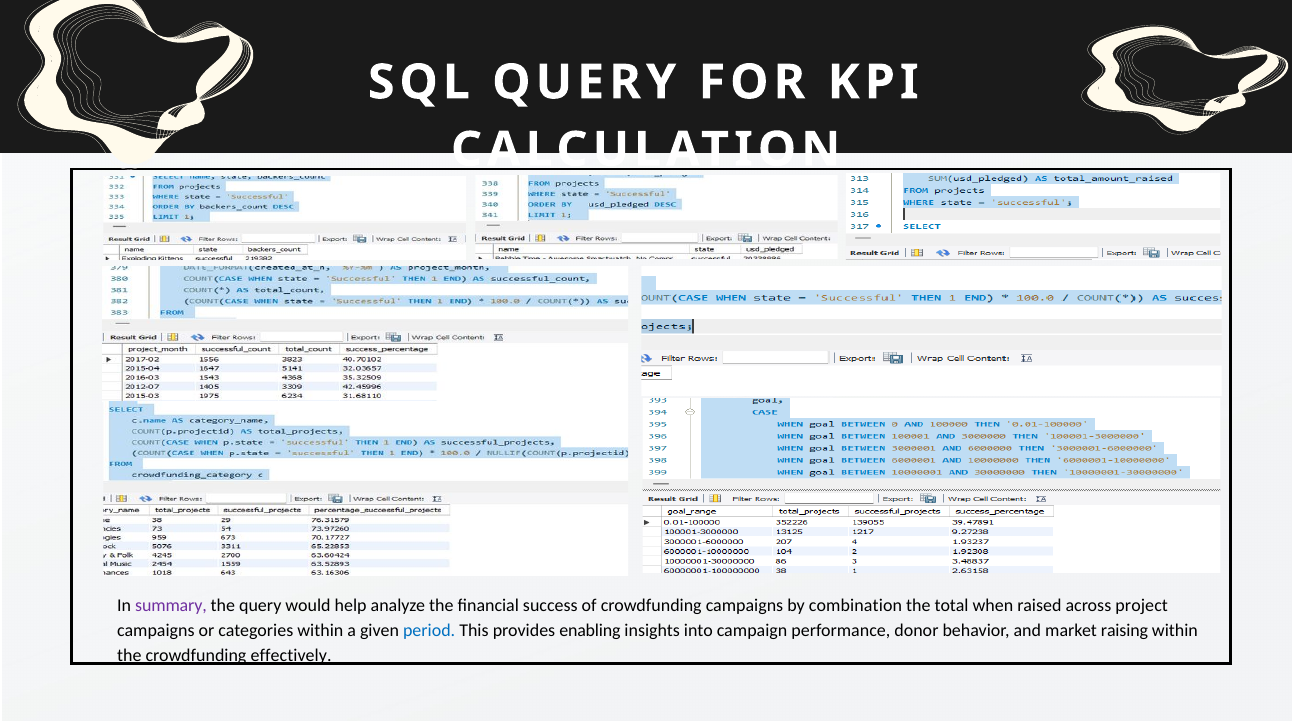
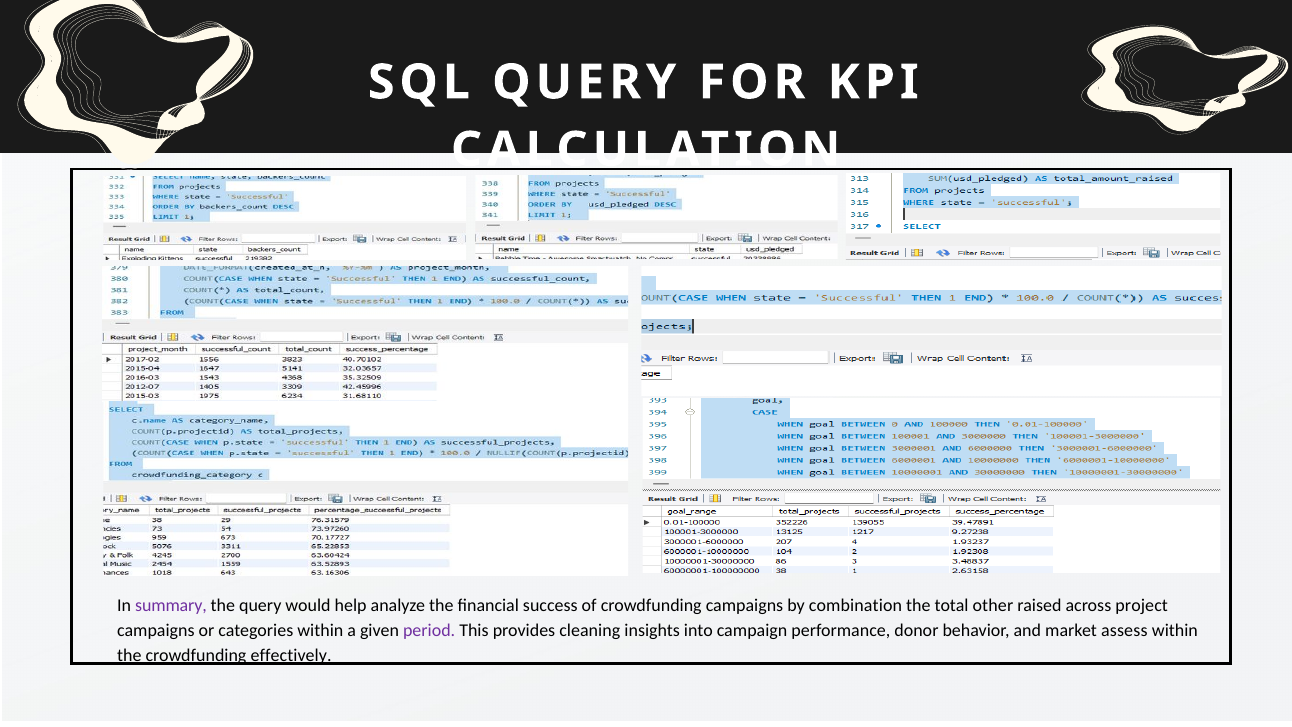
when: when -> other
period colour: blue -> purple
enabling: enabling -> cleaning
raising: raising -> assess
